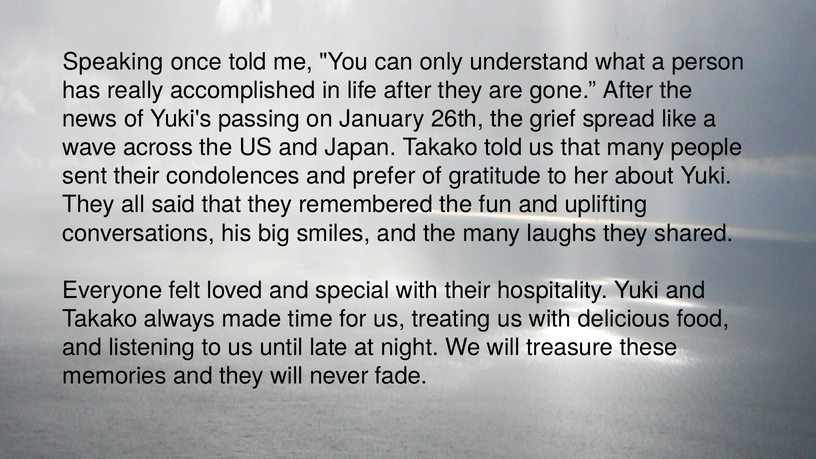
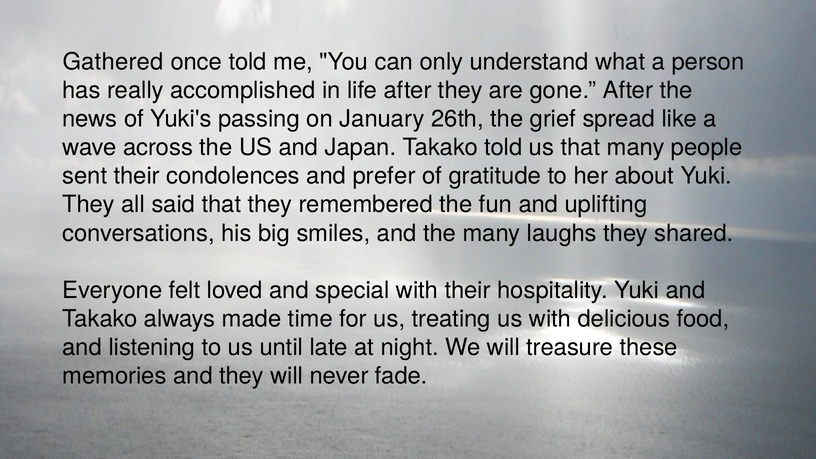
Speaking: Speaking -> Gathered
